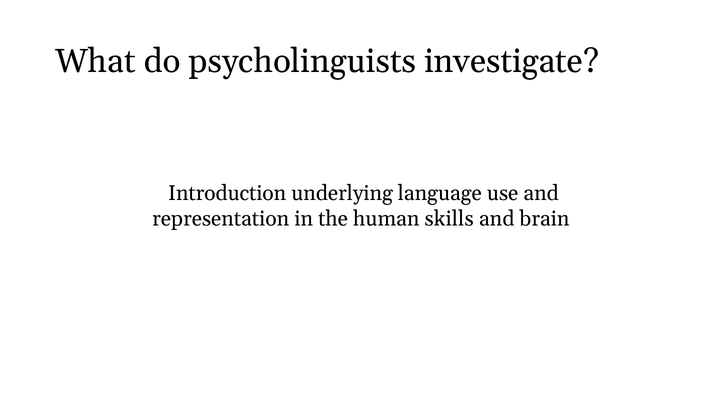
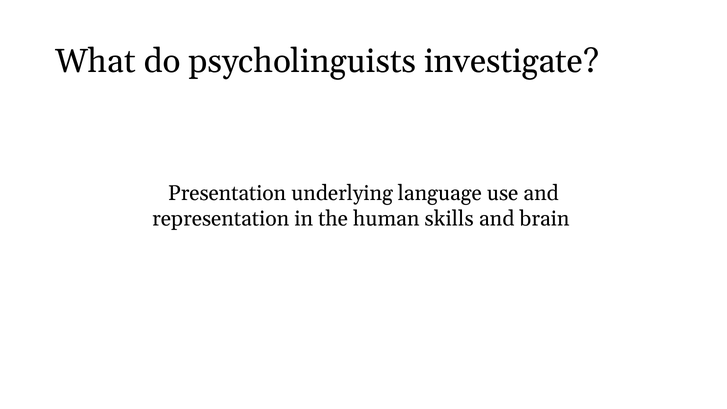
Introduction: Introduction -> Presentation
